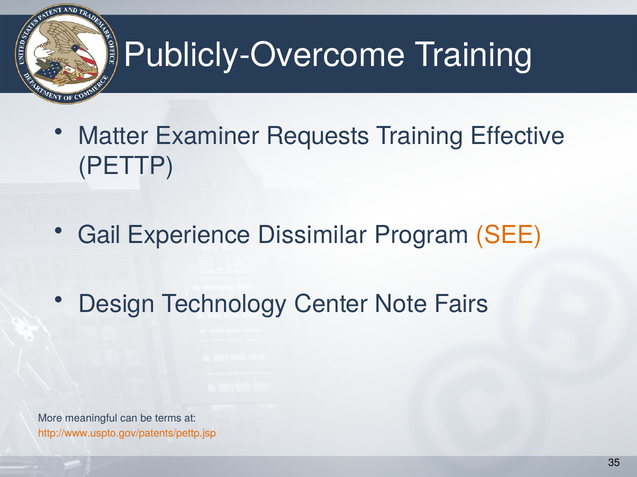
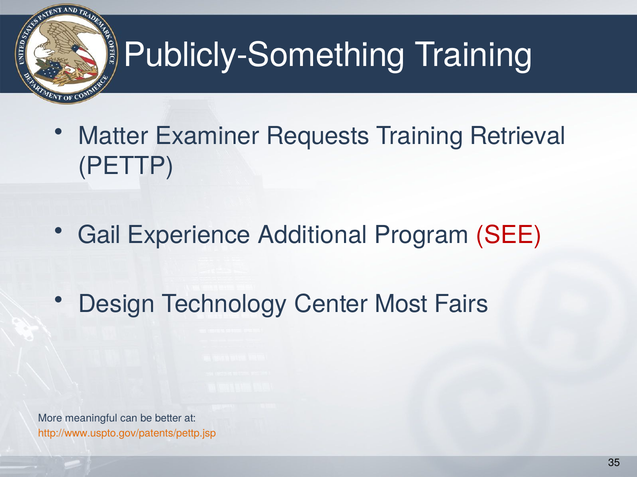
Publicly-Overcome: Publicly-Overcome -> Publicly-Something
Effective: Effective -> Retrieval
Dissimilar: Dissimilar -> Additional
SEE colour: orange -> red
Note: Note -> Most
terms: terms -> better
